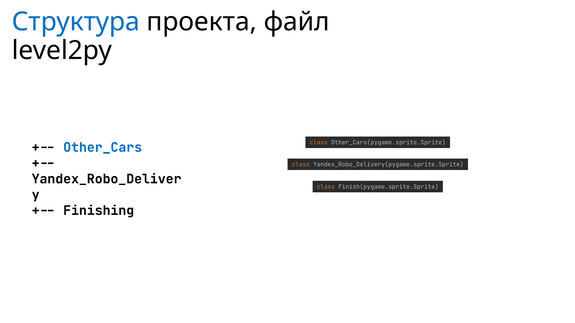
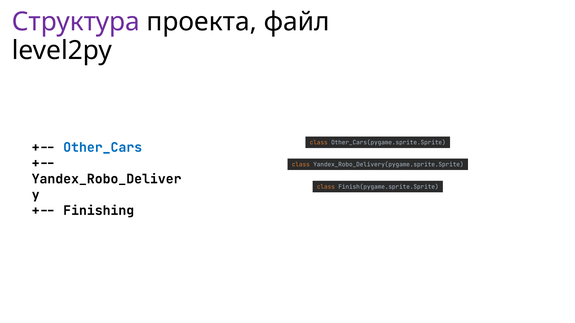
Структура colour: blue -> purple
